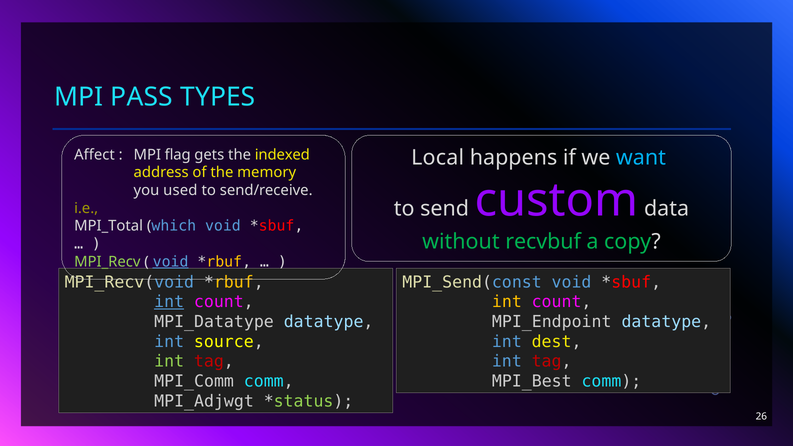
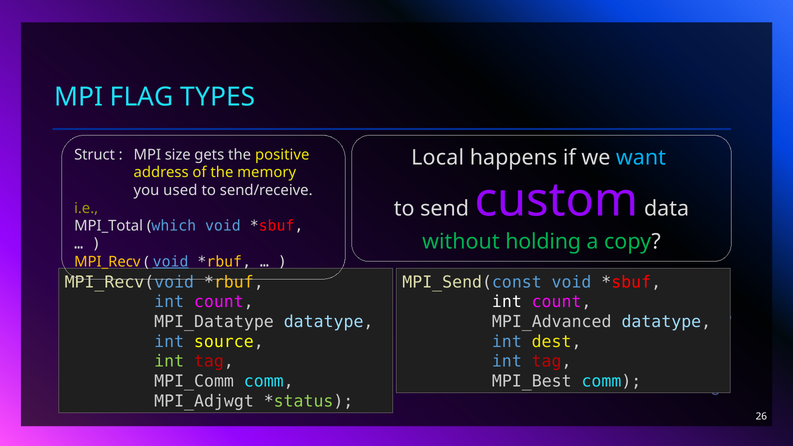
PASS: PASS -> FLAG
Affect: Affect -> Struct
flag: flag -> size
indexed: indexed -> positive
recvbuf: recvbuf -> holding
MPI_Recv colour: light green -> yellow
int at (169, 302) underline: present -> none
int at (507, 302) colour: yellow -> white
MPI_Endpoint: MPI_Endpoint -> MPI_Advanced
